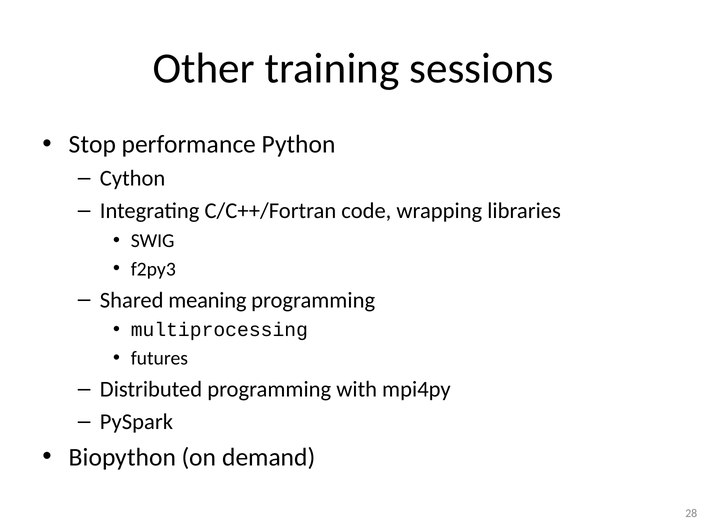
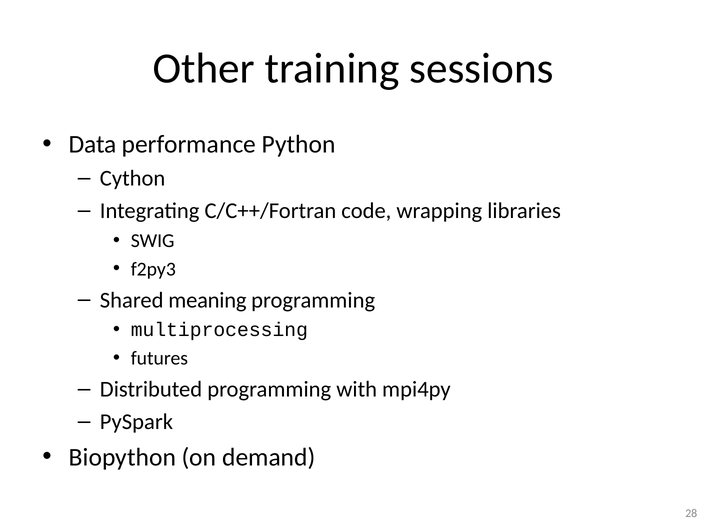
Stop: Stop -> Data
